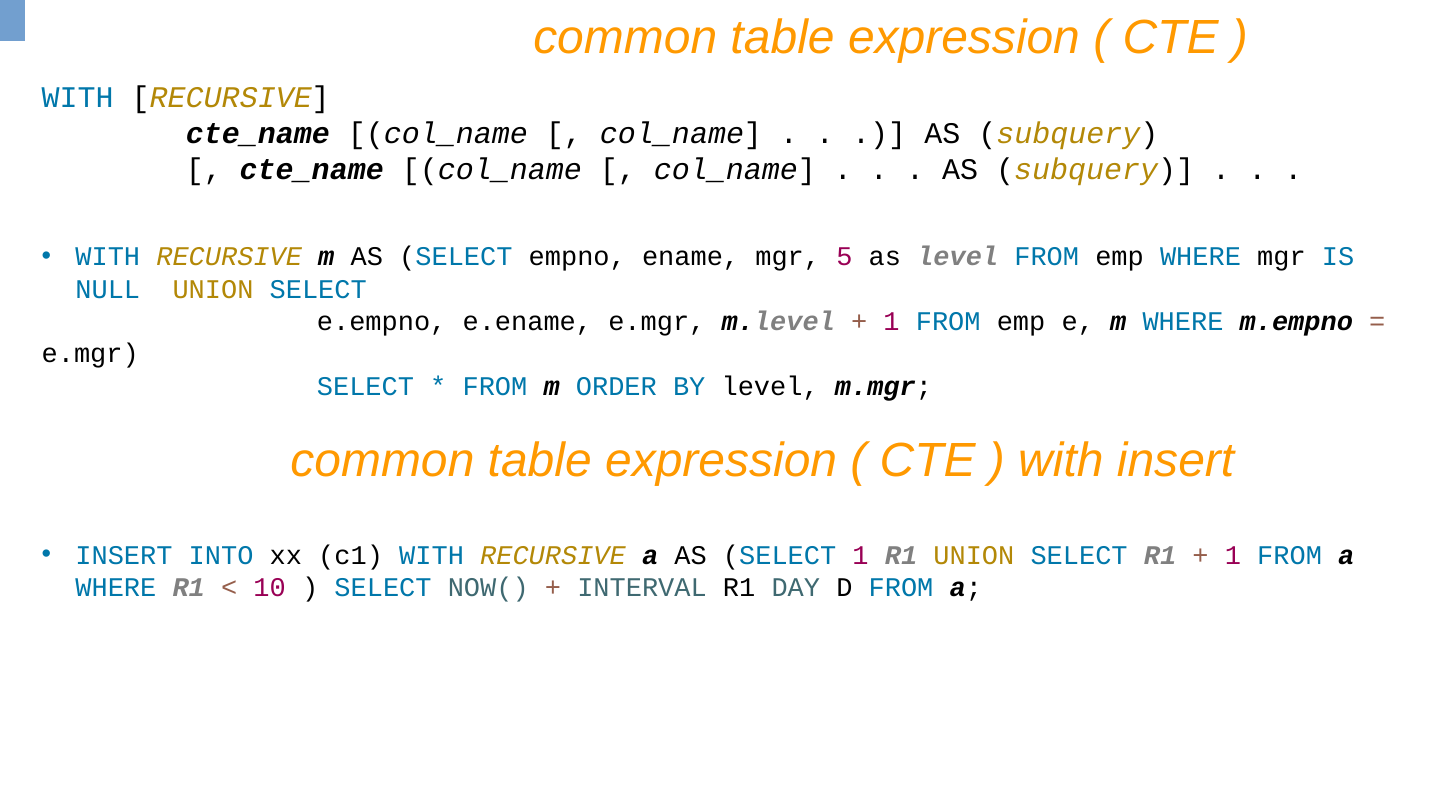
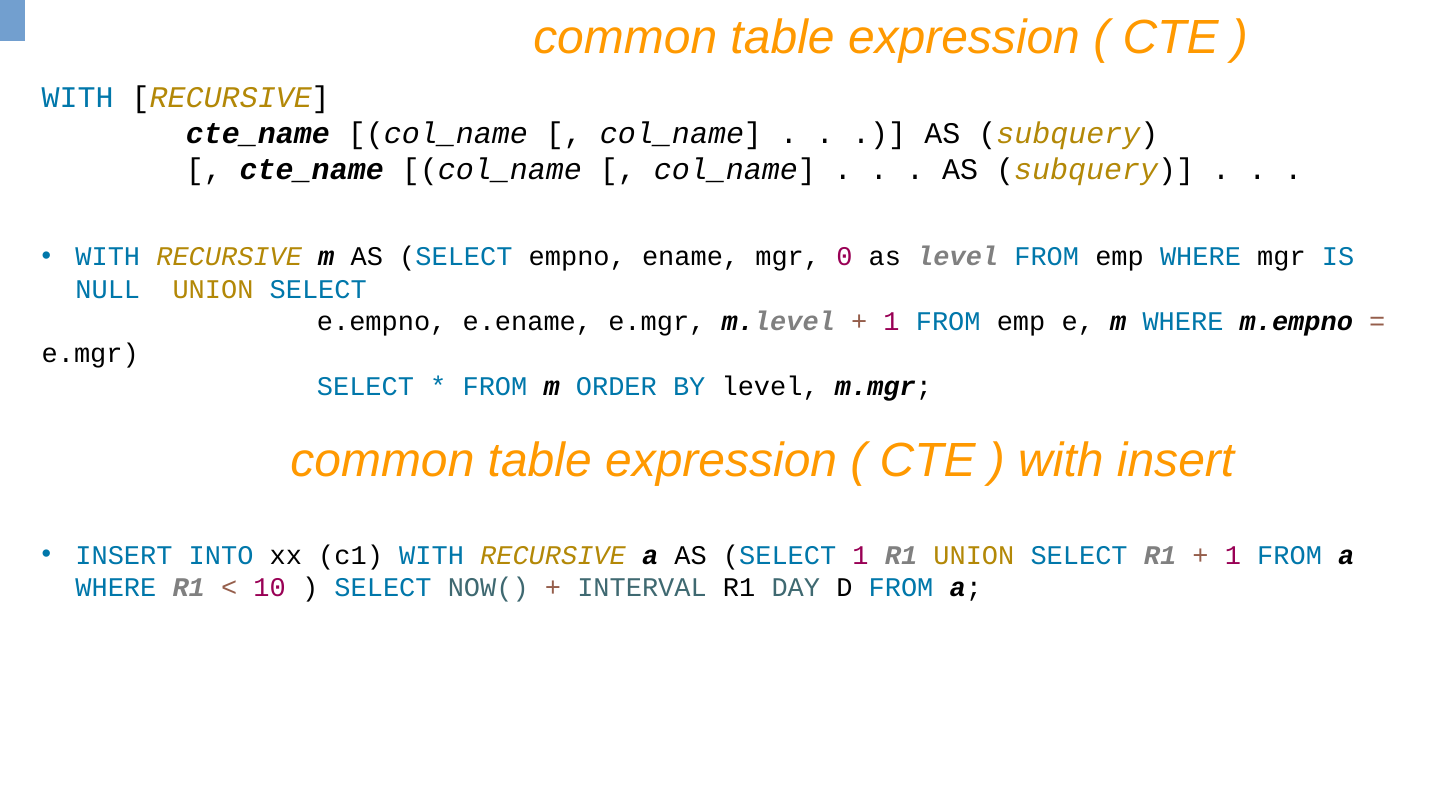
5: 5 -> 0
